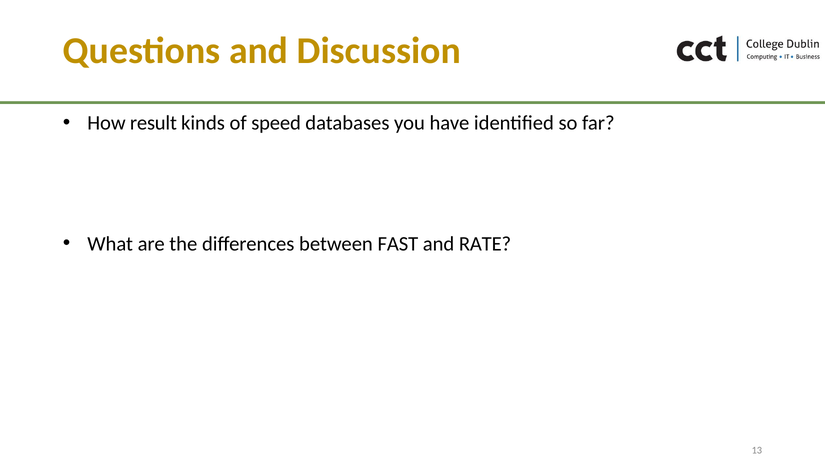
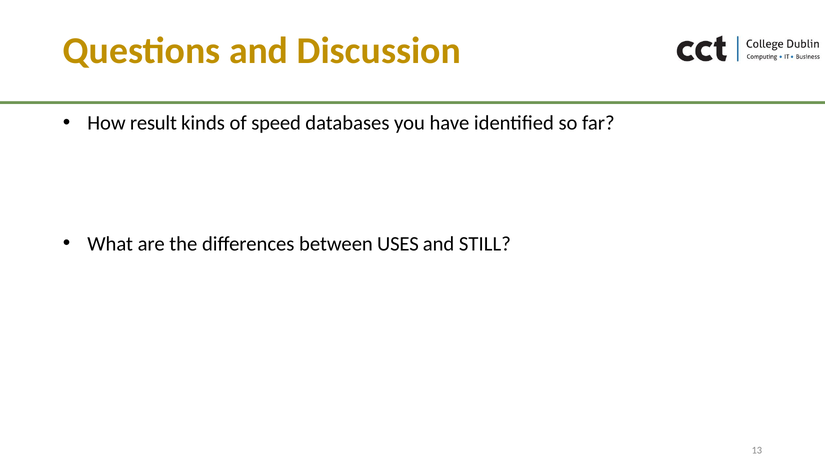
FAST: FAST -> USES
RATE: RATE -> STILL
